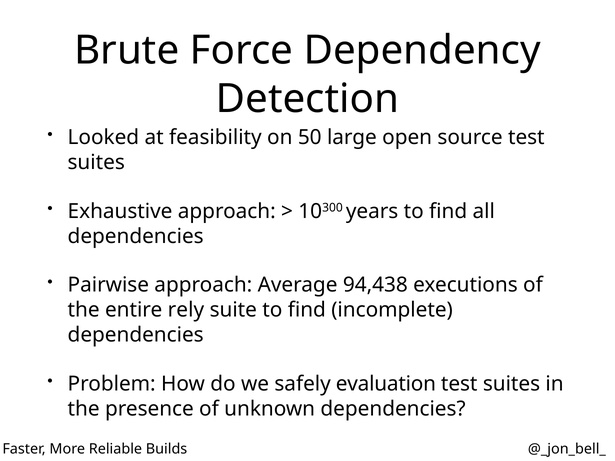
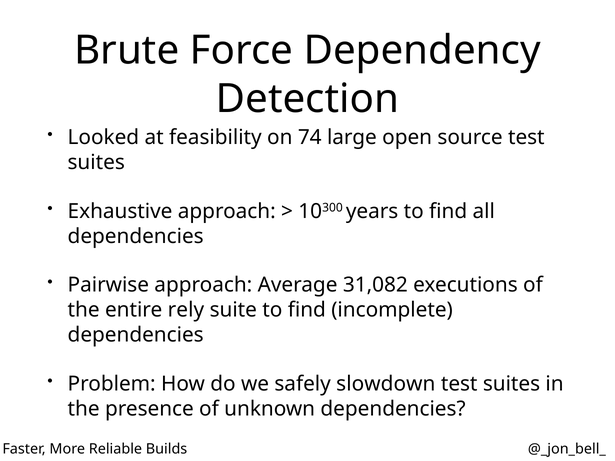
50: 50 -> 74
94,438: 94,438 -> 31,082
evaluation: evaluation -> slowdown
